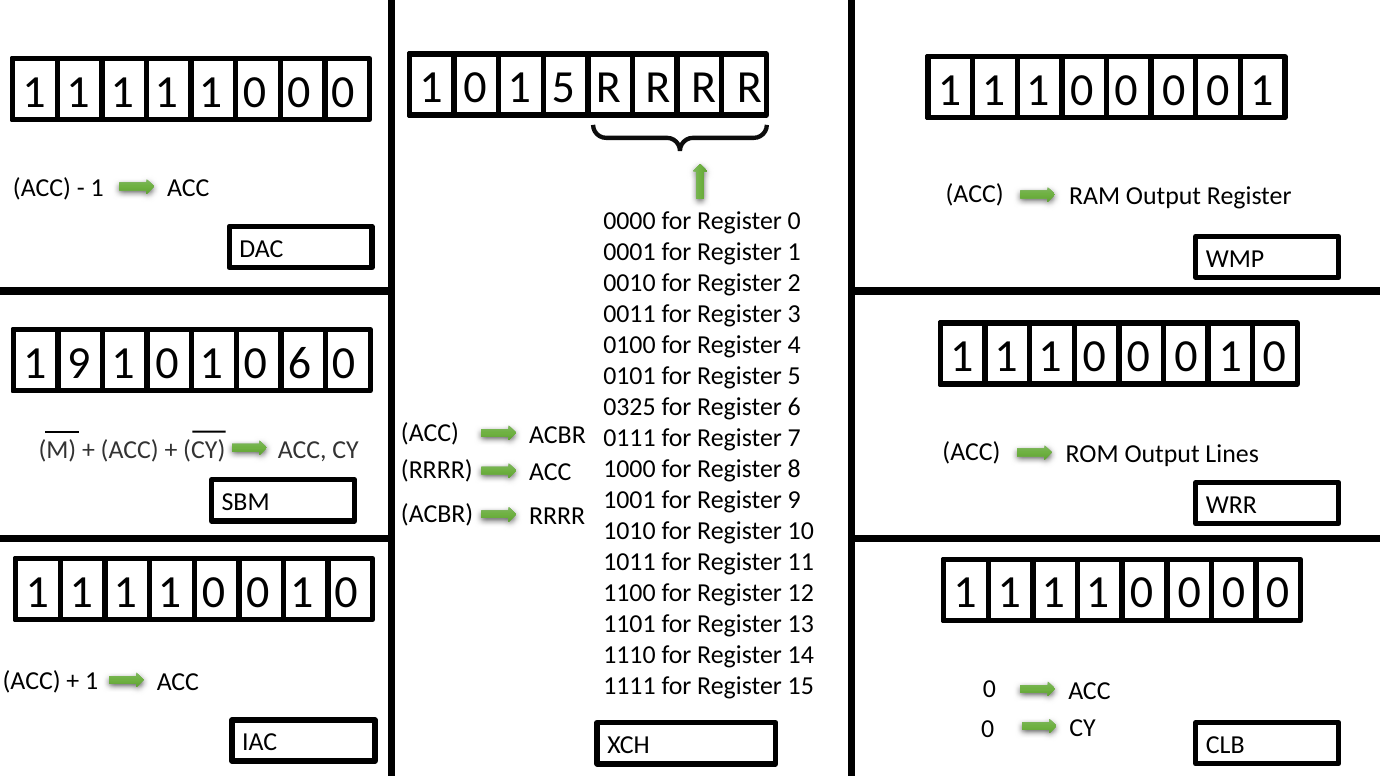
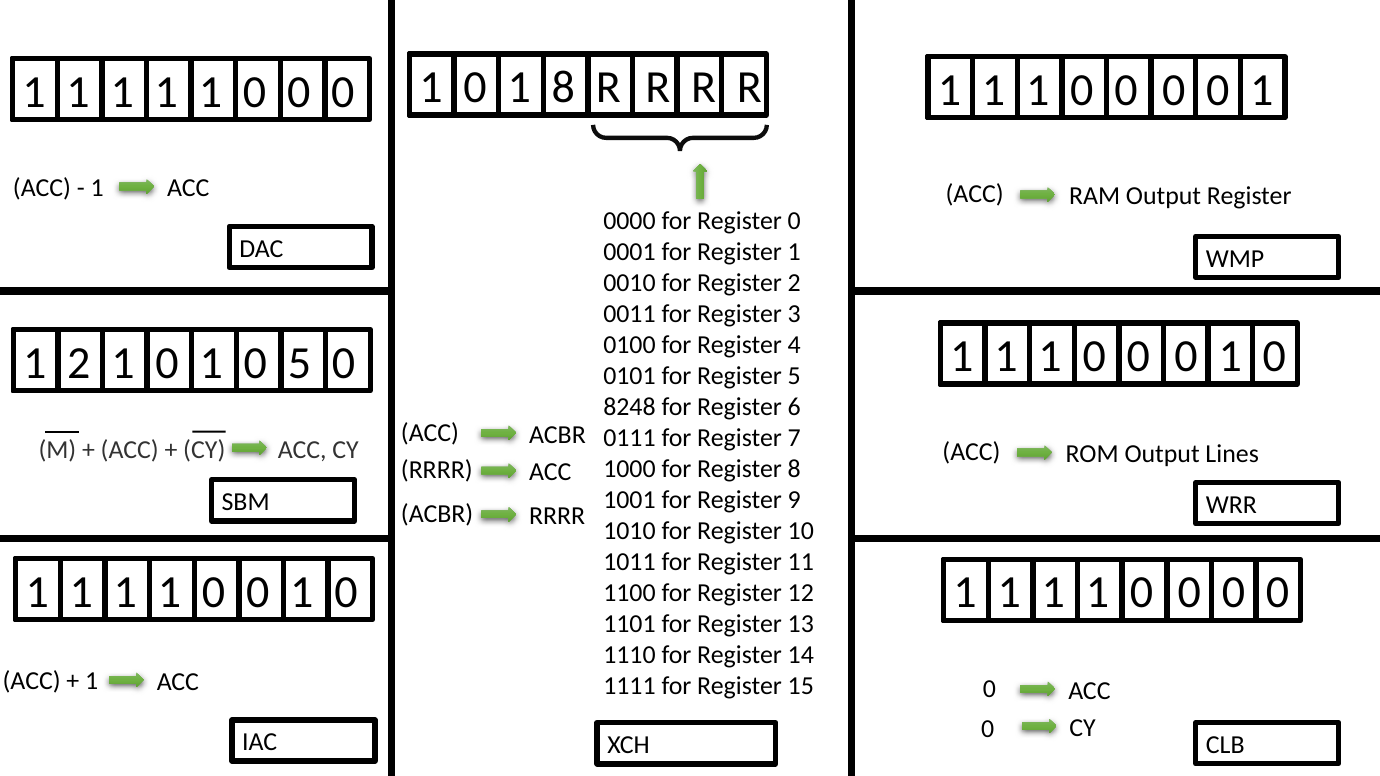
1 5: 5 -> 8
1 9: 9 -> 2
0 6: 6 -> 5
0325: 0325 -> 8248
